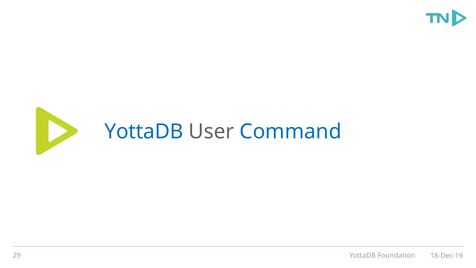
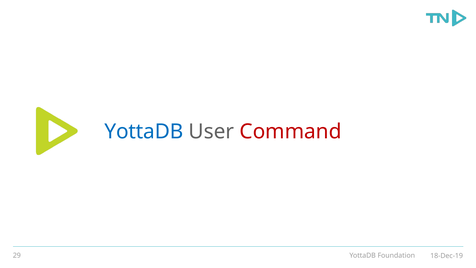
Command colour: blue -> red
